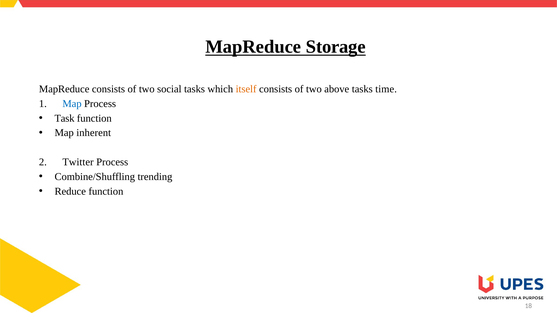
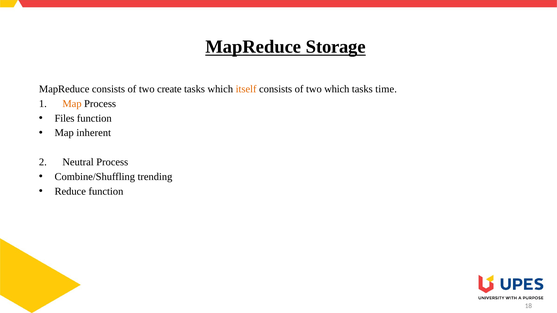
social: social -> create
two above: above -> which
Map at (72, 104) colour: blue -> orange
Task: Task -> Files
Twitter: Twitter -> Neutral
